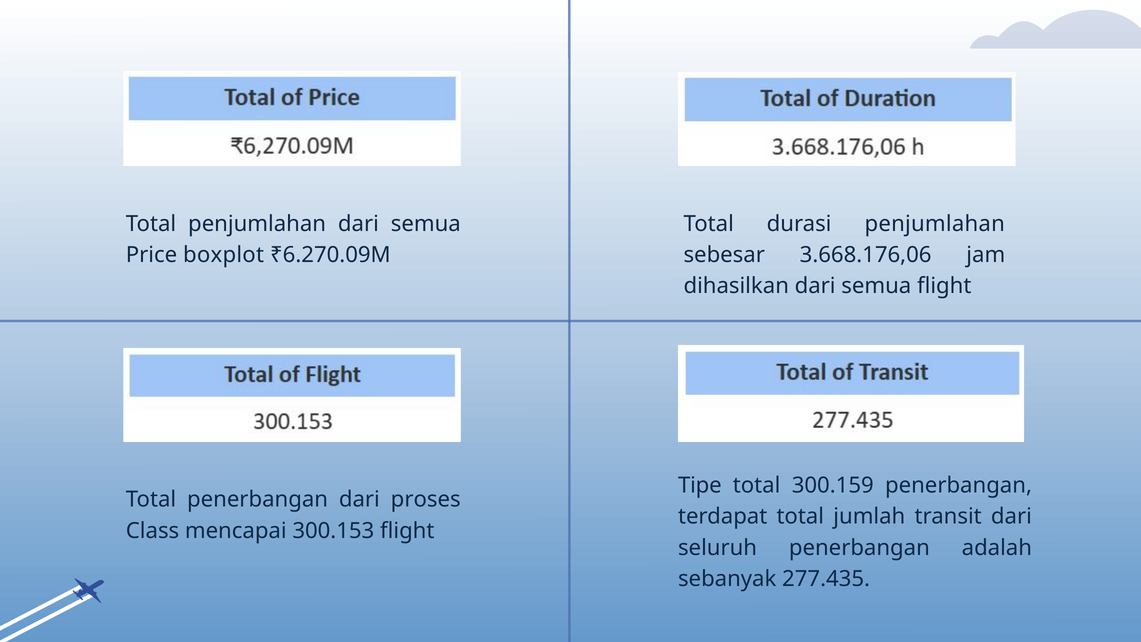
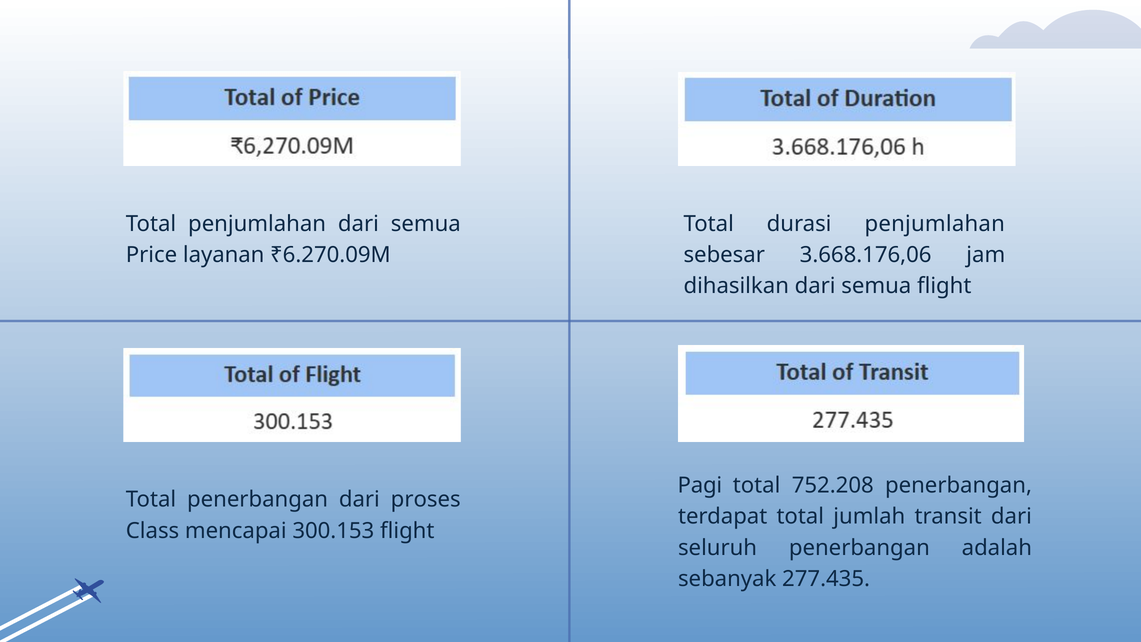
boxplot: boxplot -> layanan
Tipe: Tipe -> Pagi
300.159: 300.159 -> 752.208
